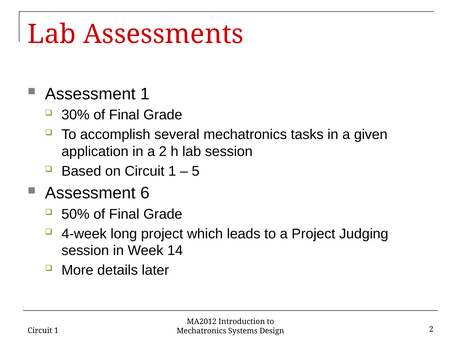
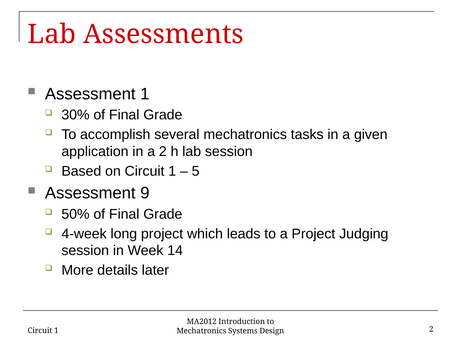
6: 6 -> 9
